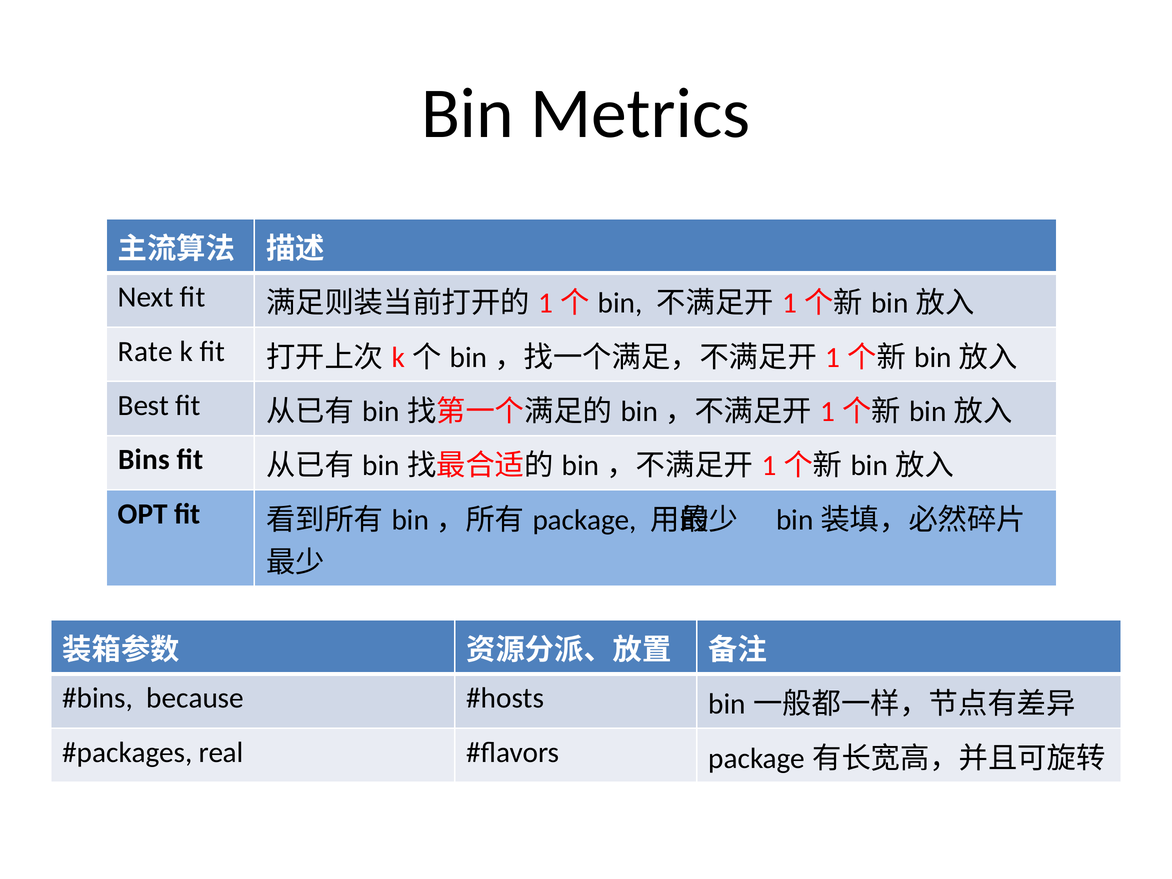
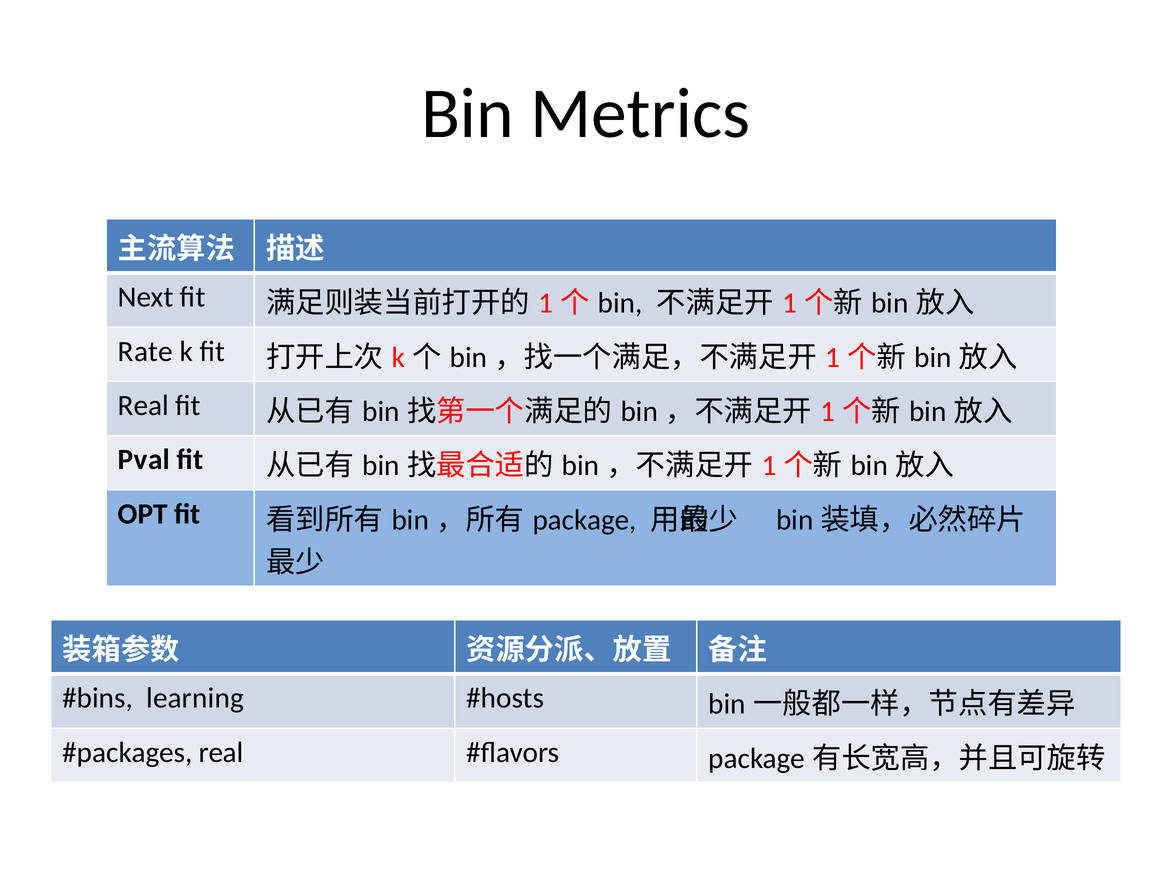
Best at (143, 406): Best -> Real
Bins: Bins -> Pval
because: because -> learning
